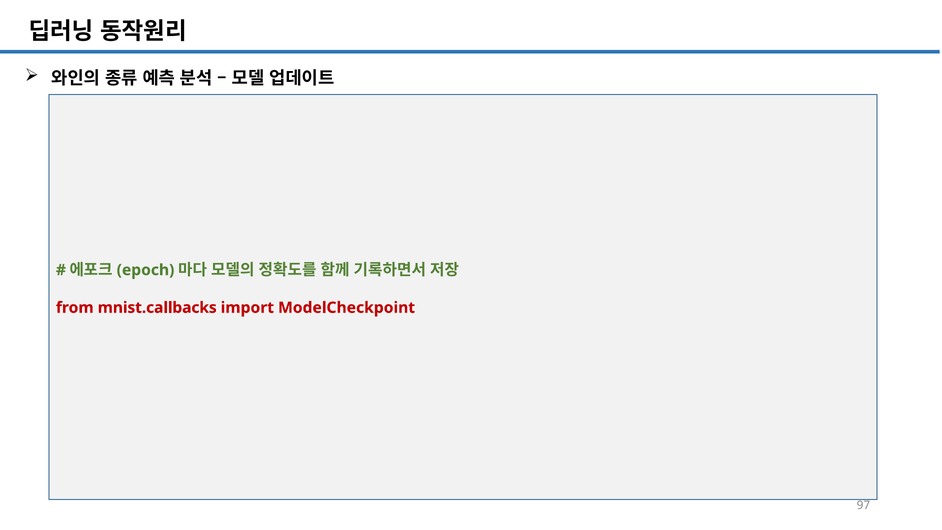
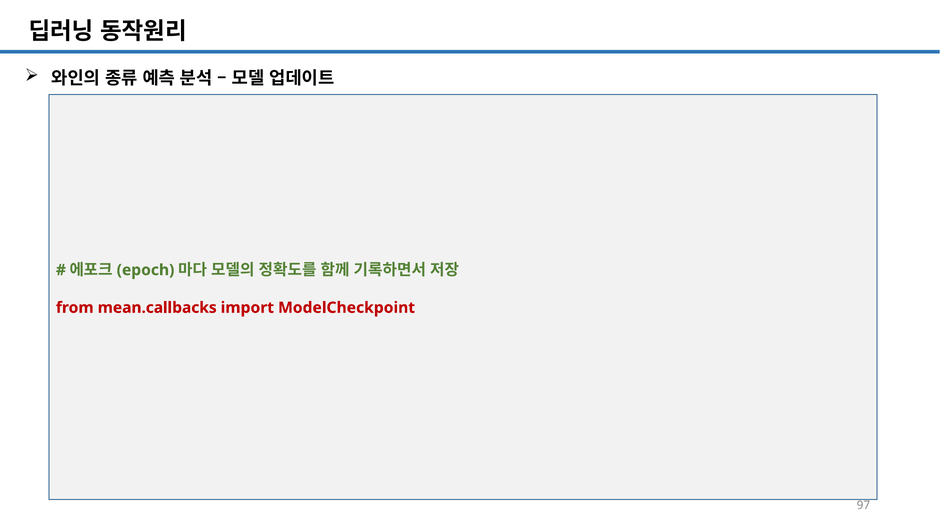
mnist.callbacks: mnist.callbacks -> mean.callbacks
